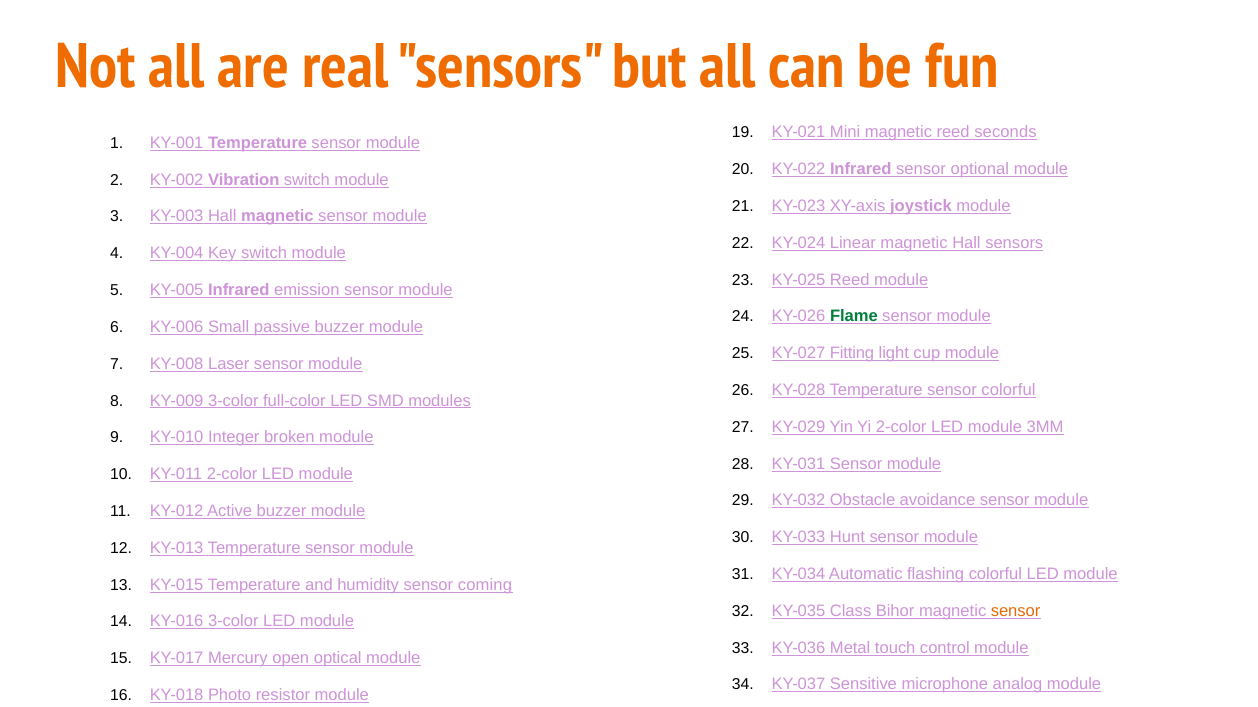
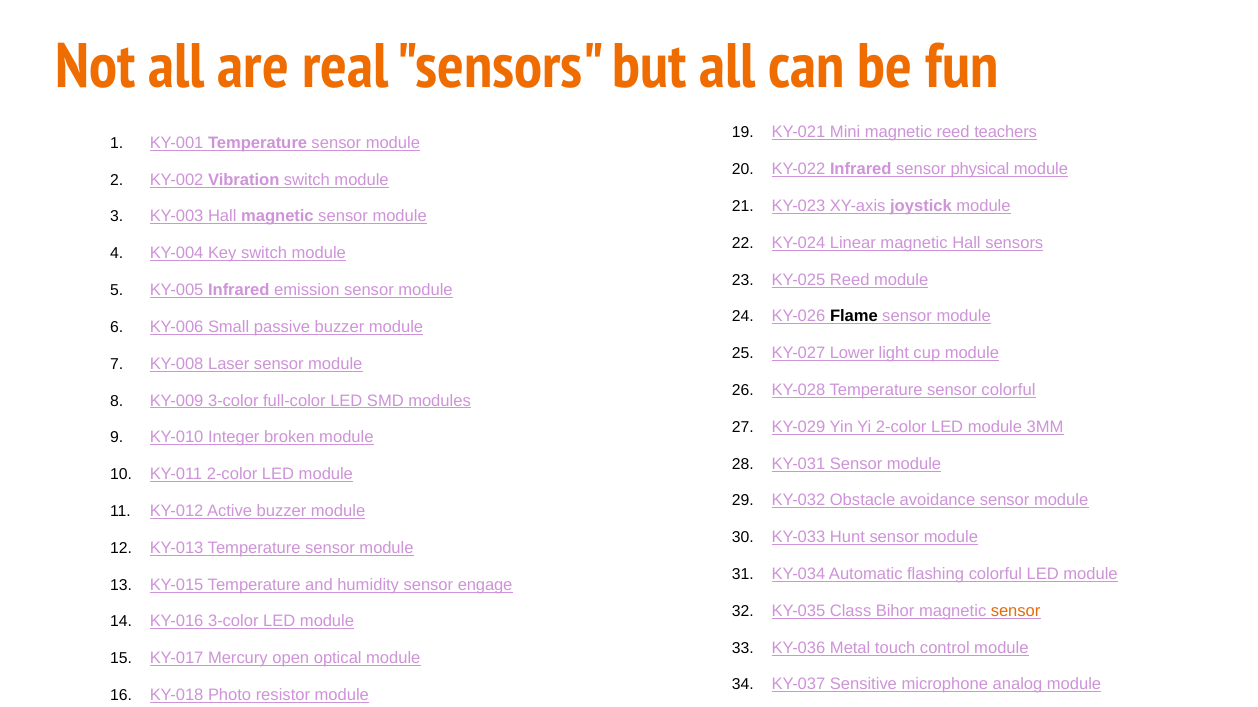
seconds: seconds -> teachers
optional: optional -> physical
Flame colour: green -> black
Fitting: Fitting -> Lower
coming: coming -> engage
